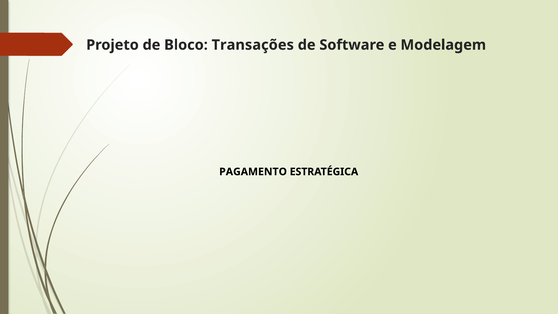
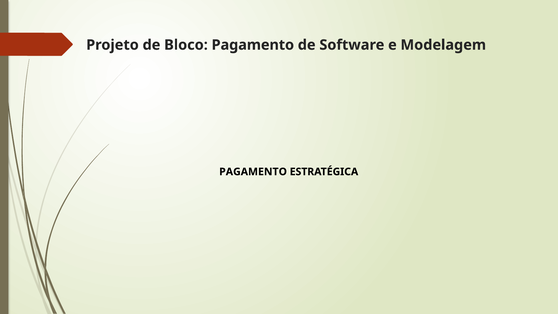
Bloco Transações: Transações -> Pagamento
